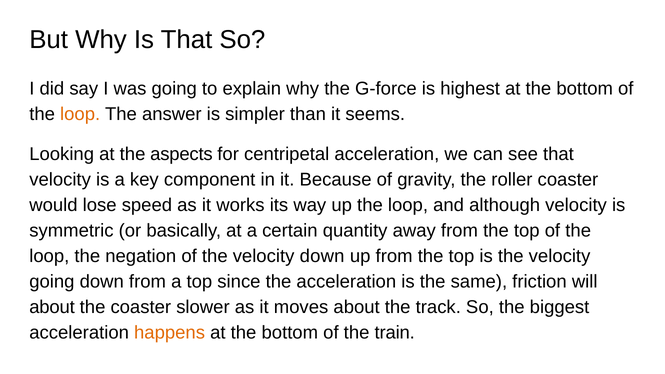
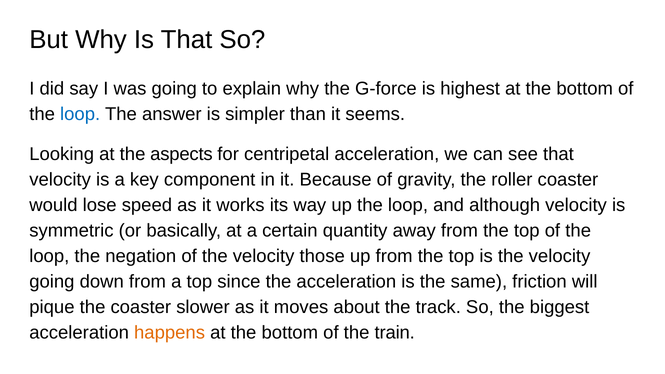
loop at (80, 114) colour: orange -> blue
velocity down: down -> those
about at (52, 307): about -> pique
